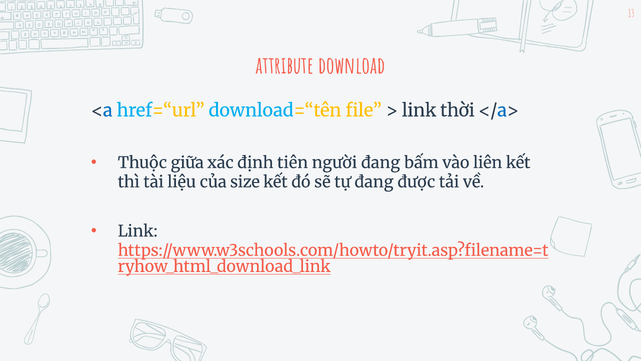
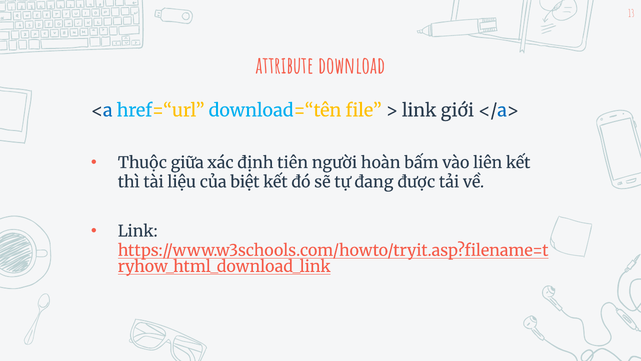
thời: thời -> giới
người đang: đang -> hoàn
size: size -> biệt
